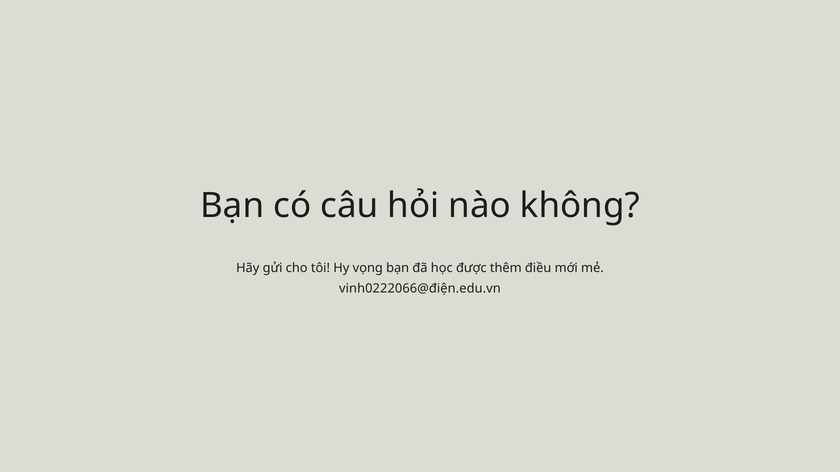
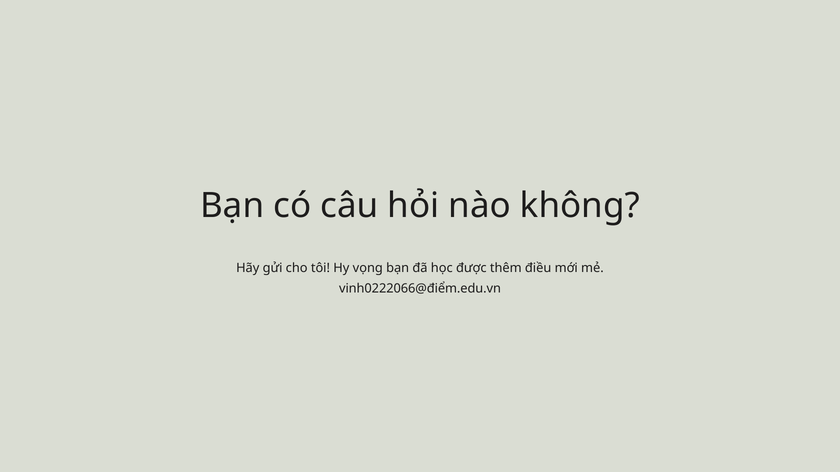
vinh0222066@điện.edu.vn: vinh0222066@điện.edu.vn -> vinh0222066@điểm.edu.vn
